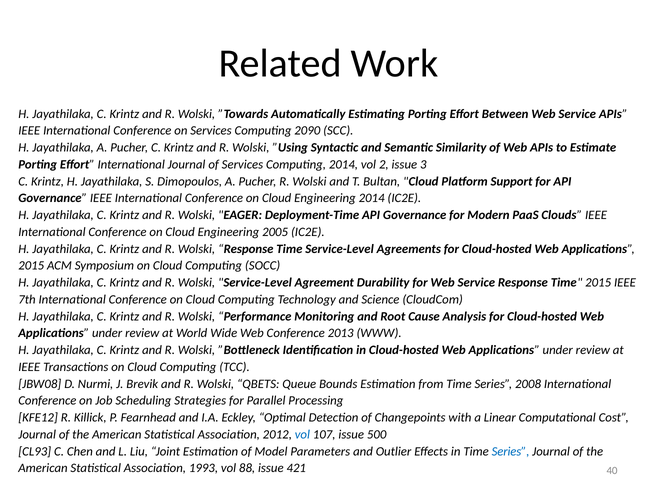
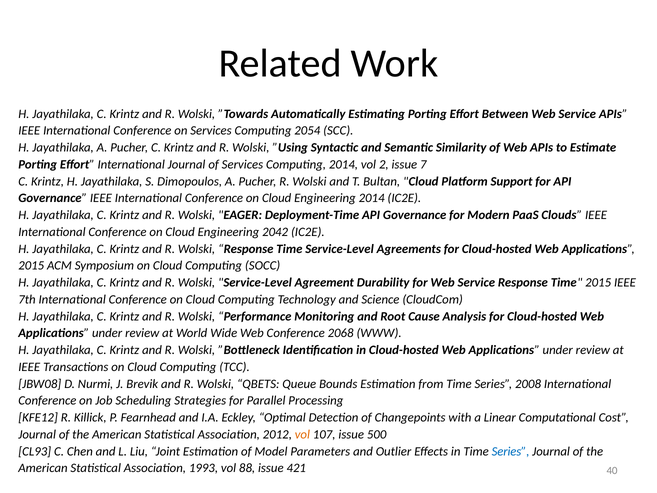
2090: 2090 -> 2054
3: 3 -> 7
2005: 2005 -> 2042
2013: 2013 -> 2068
vol at (302, 434) colour: blue -> orange
